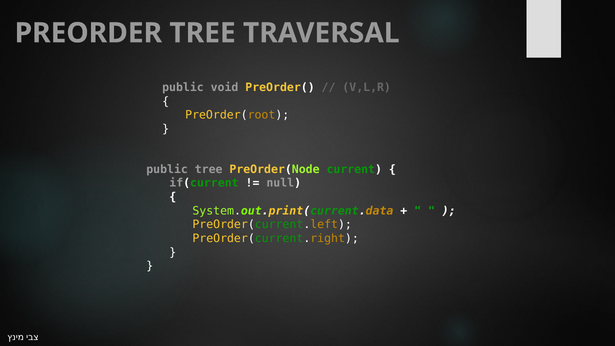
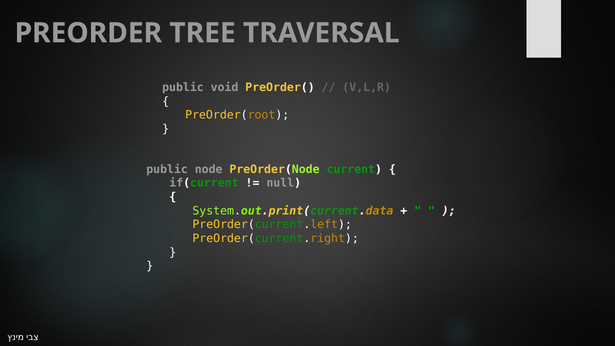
public tree: tree -> node
